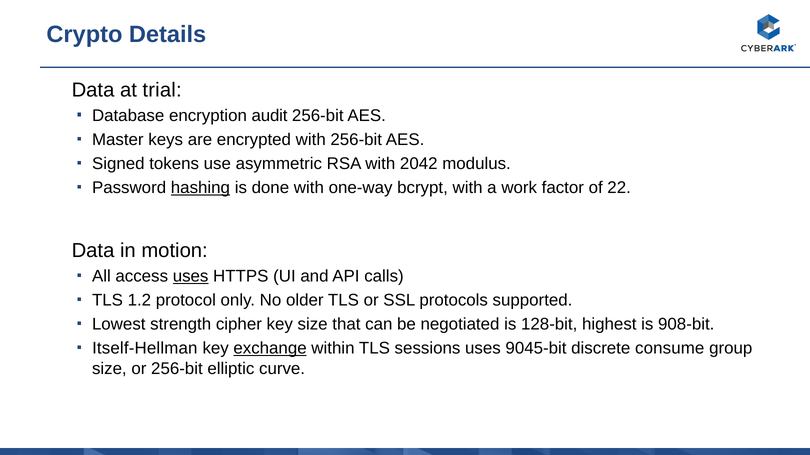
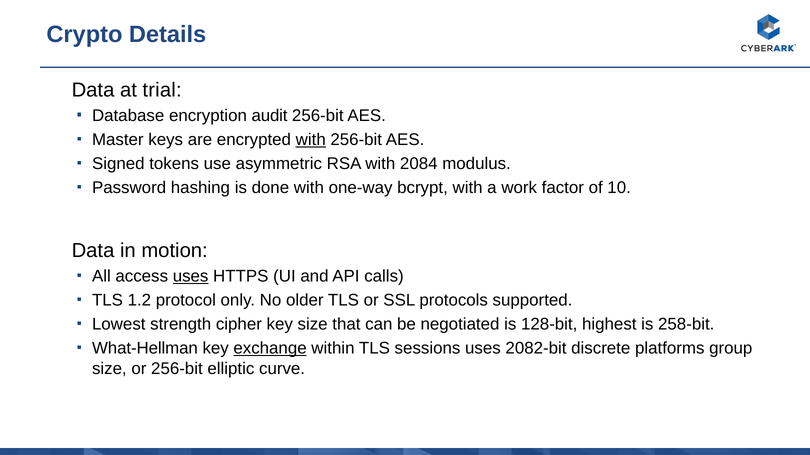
with at (311, 140) underline: none -> present
2042: 2042 -> 2084
hashing underline: present -> none
22: 22 -> 10
908-bit: 908-bit -> 258-bit
Itself-Hellman: Itself-Hellman -> What-Hellman
9045-bit: 9045-bit -> 2082-bit
consume: consume -> platforms
